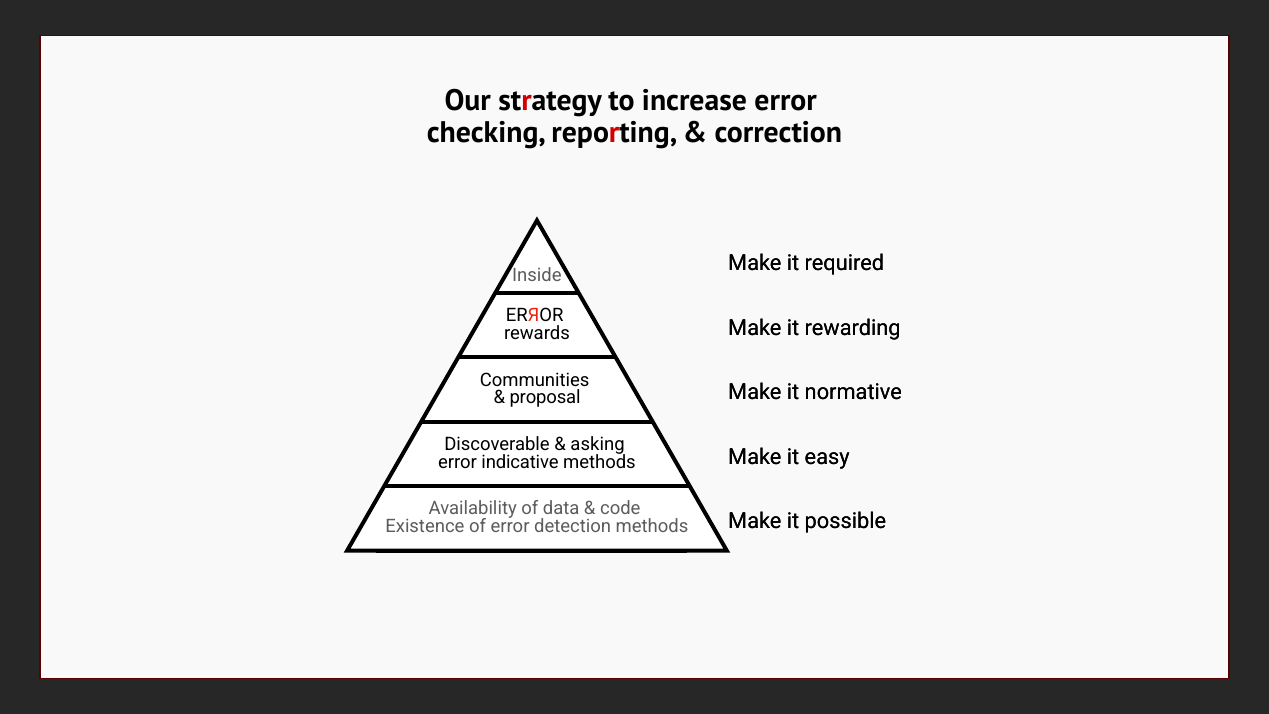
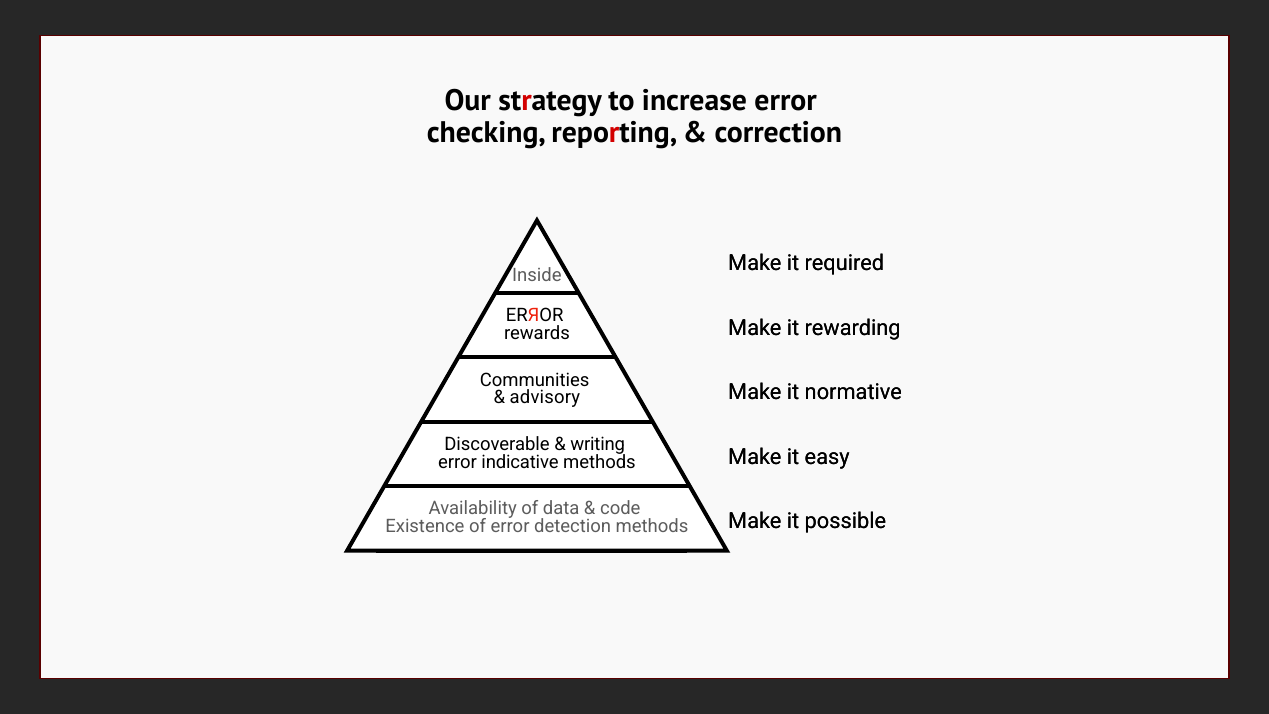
proposal: proposal -> advisory
asking: asking -> writing
